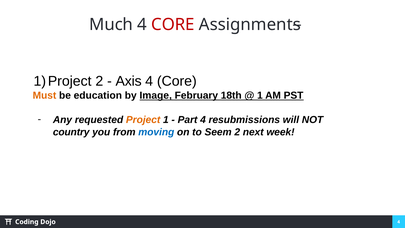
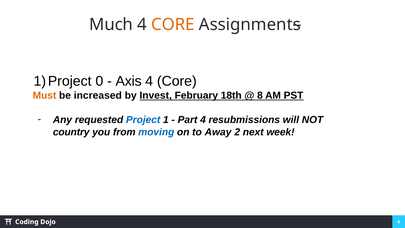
CORE at (173, 25) colour: red -> orange
2 at (99, 81): 2 -> 0
education: education -> increased
Image: Image -> Invest
1 at (260, 95): 1 -> 8
Project colour: orange -> blue
Seem: Seem -> Away
